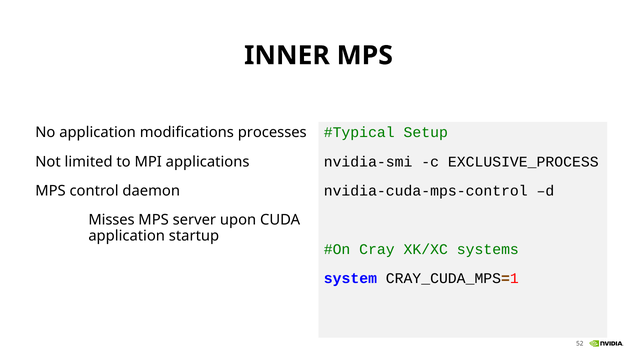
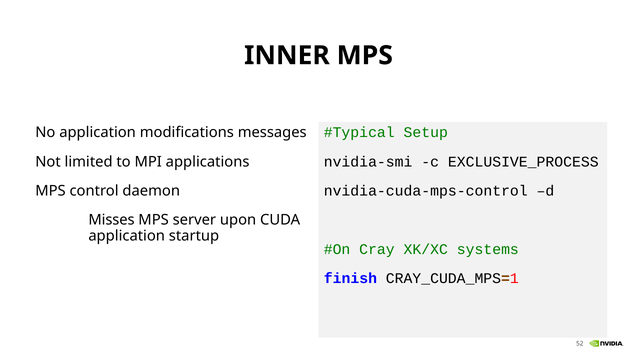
processes: processes -> messages
system: system -> finish
